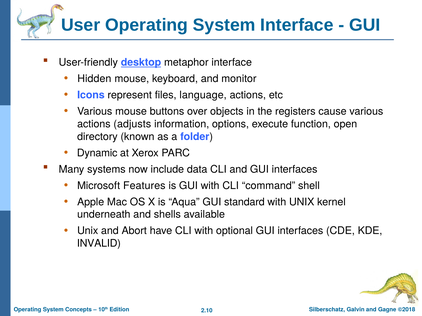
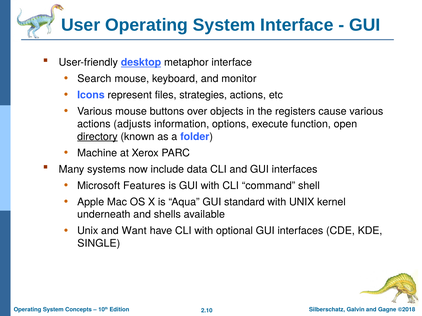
Hidden: Hidden -> Search
language: language -> strategies
directory underline: none -> present
Dynamic: Dynamic -> Machine
Abort: Abort -> Want
INVALID: INVALID -> SINGLE
